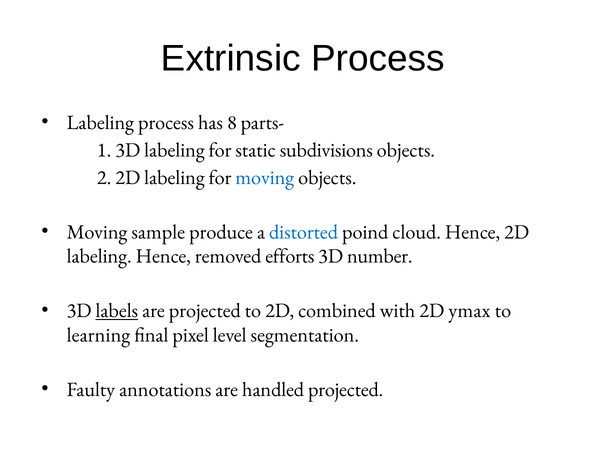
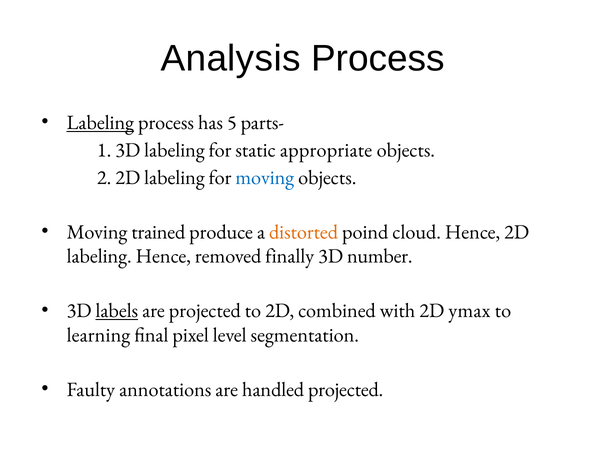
Extrinsic: Extrinsic -> Analysis
Labeling at (100, 123) underline: none -> present
8: 8 -> 5
subdivisions: subdivisions -> appropriate
sample: sample -> trained
distorted colour: blue -> orange
efforts: efforts -> finally
